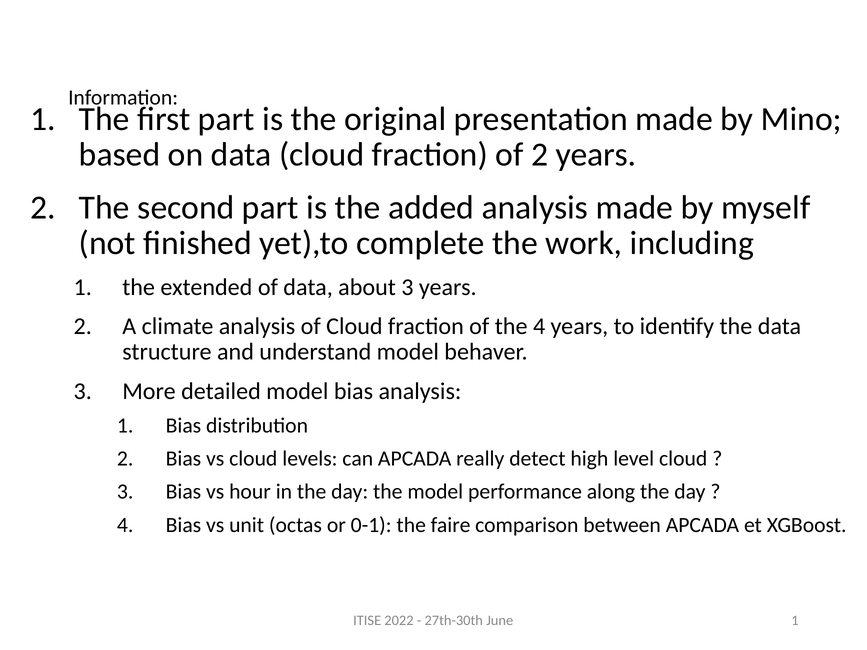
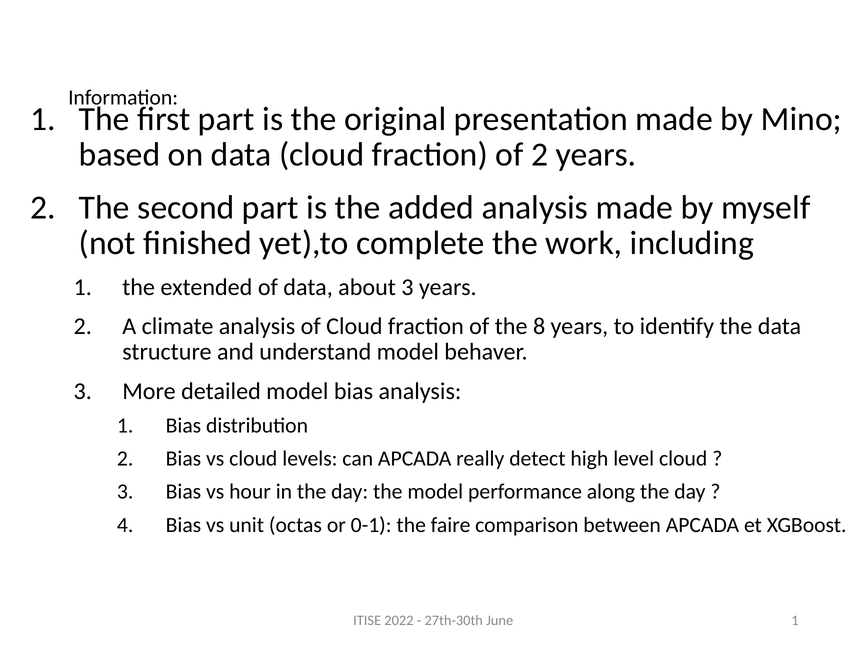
the 4: 4 -> 8
